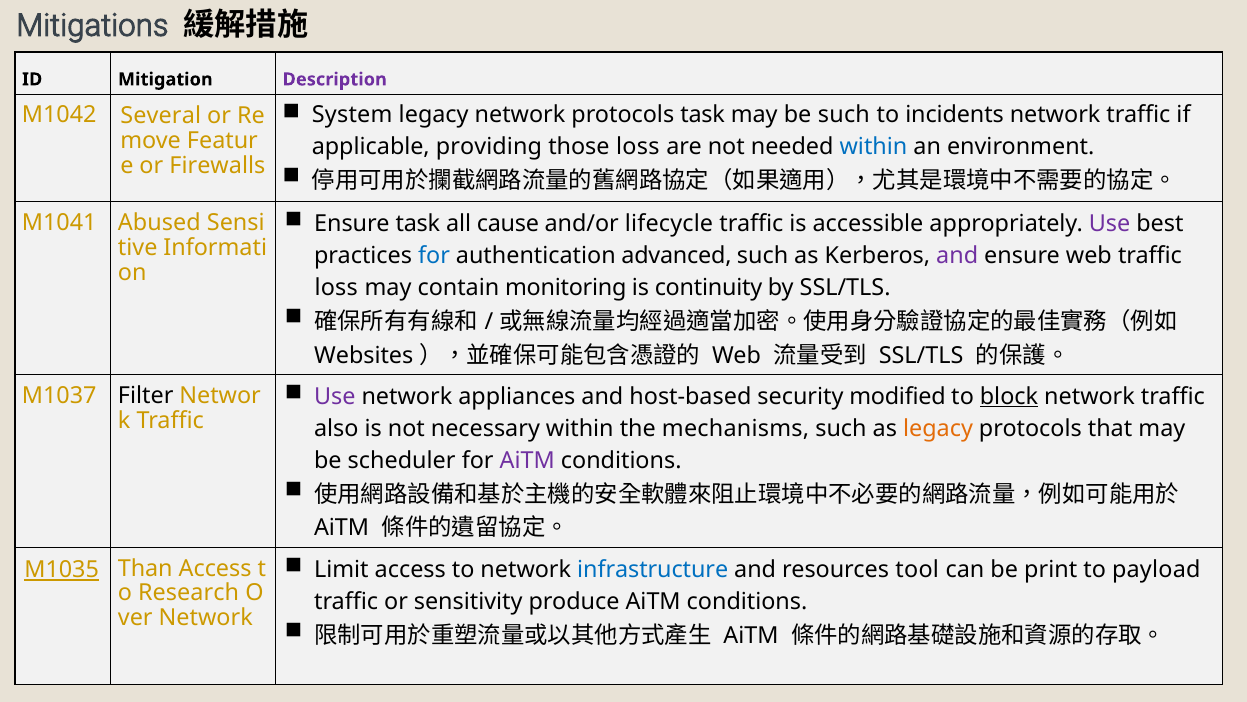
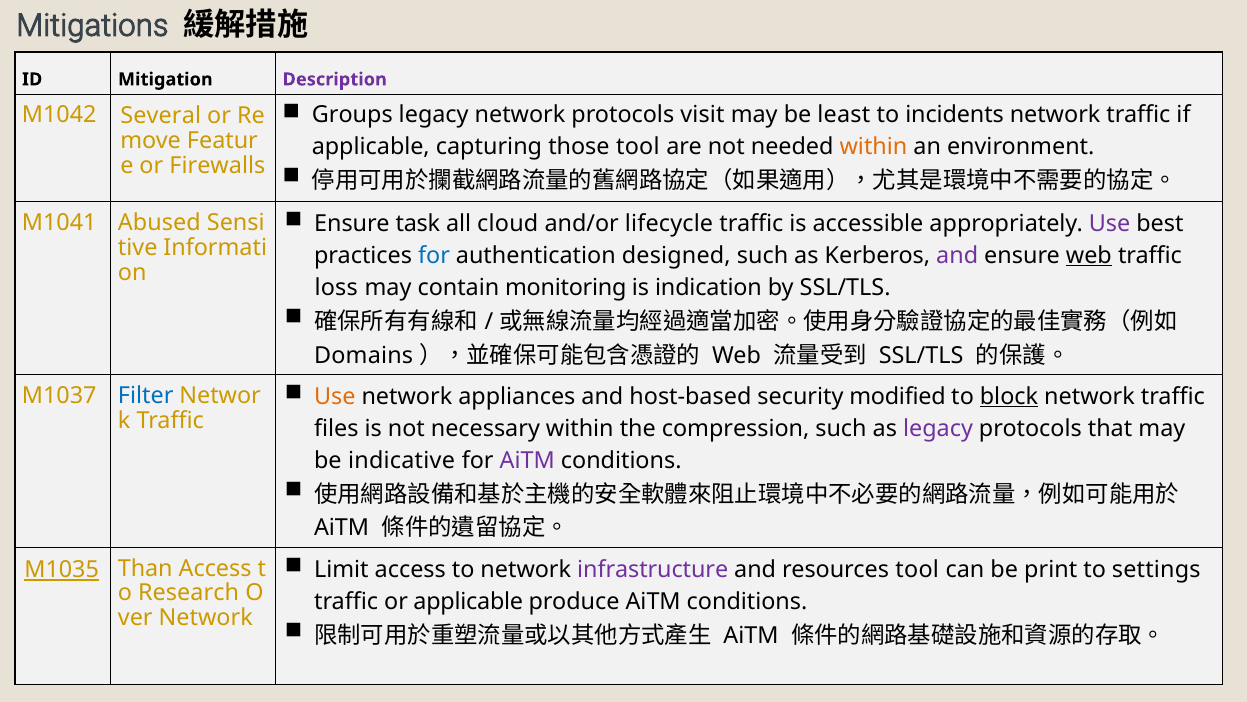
System: System -> Groups
protocols task: task -> visit
be such: such -> least
providing: providing -> capturing
those loss: loss -> tool
within at (873, 147) colour: blue -> orange
cause: cause -> cloud
advanced: advanced -> designed
web at (1089, 255) underline: none -> present
continuity: continuity -> indication
Websites: Websites -> Domains
Use at (335, 396) colour: purple -> orange
Filter colour: black -> blue
also: also -> files
mechanisms: mechanisms -> compression
legacy at (938, 428) colour: orange -> purple
scheduler: scheduler -> indicative
infrastructure colour: blue -> purple
payload: payload -> settings
or sensitivity: sensitivity -> applicable
